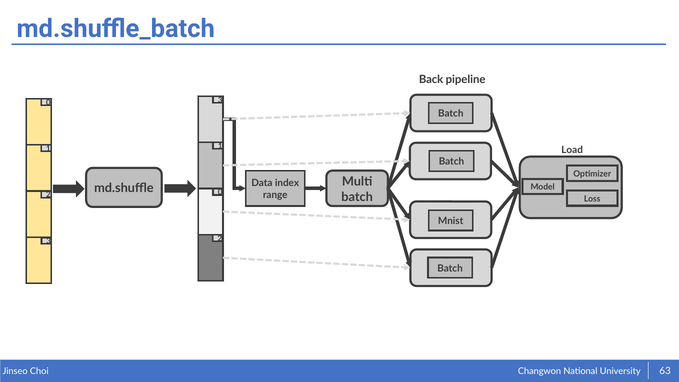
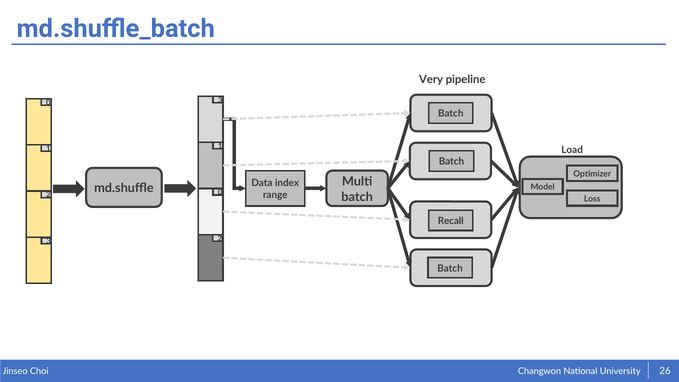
Back: Back -> Very
Mnist: Mnist -> Recall
63: 63 -> 26
